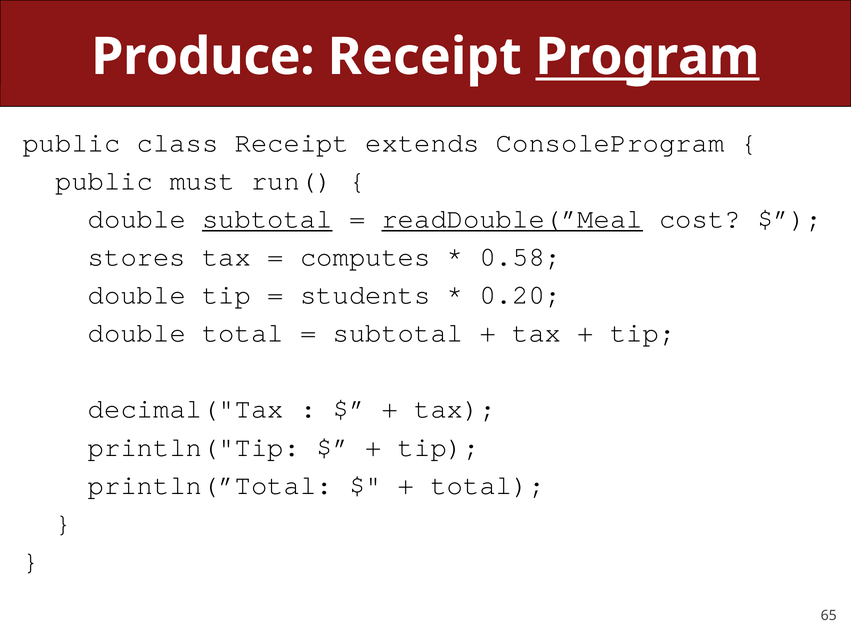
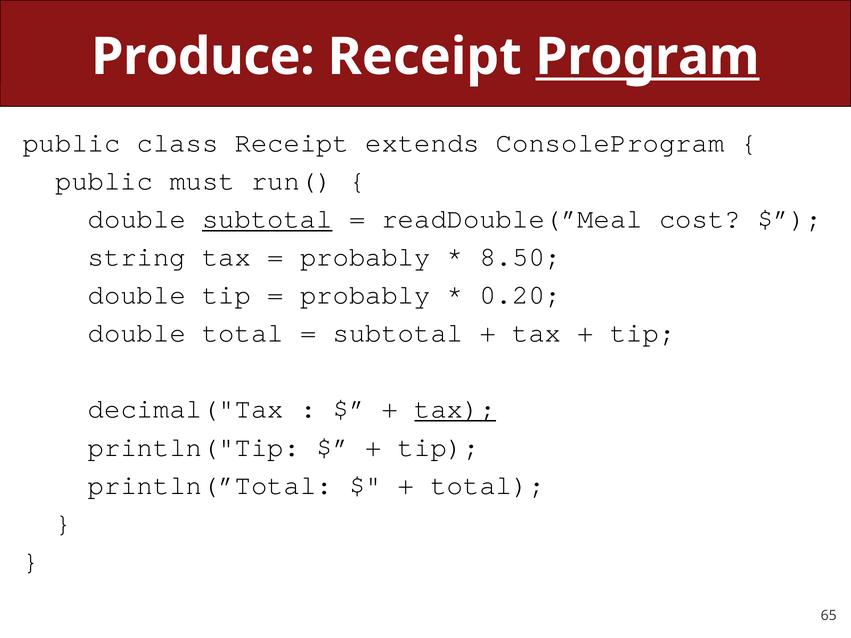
readDouble(”Meal underline: present -> none
stores: stores -> string
computes at (365, 257): computes -> probably
0.58: 0.58 -> 8.50
students at (365, 295): students -> probably
tax at (455, 409) underline: none -> present
